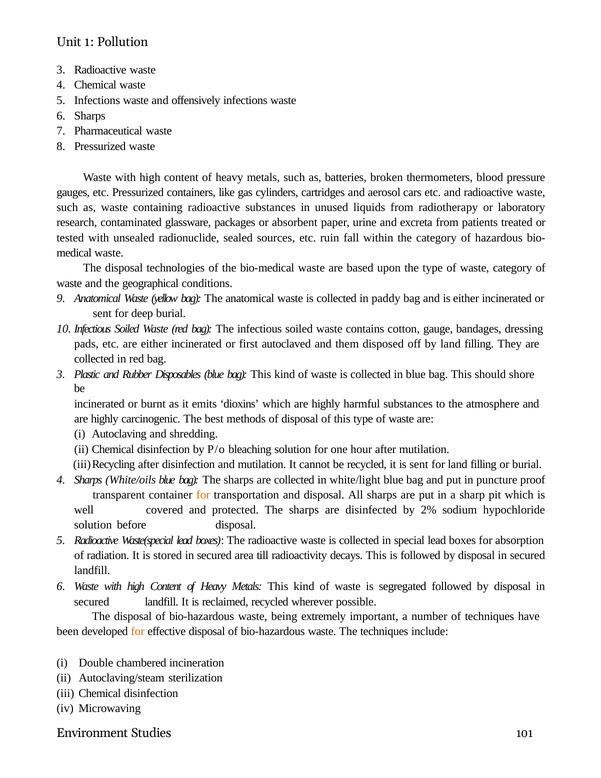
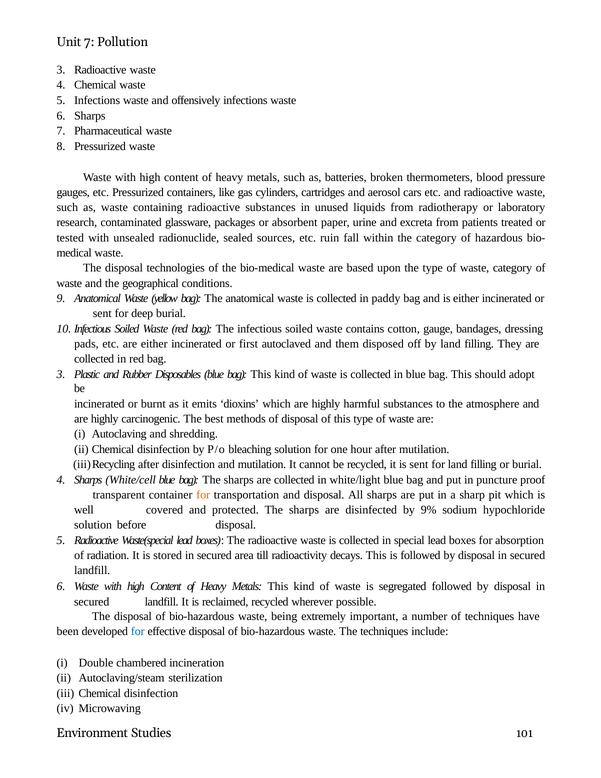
Unit 1: 1 -> 7
shore: shore -> adopt
White/oils: White/oils -> White/cell
2%: 2% -> 9%
for at (138, 631) colour: orange -> blue
